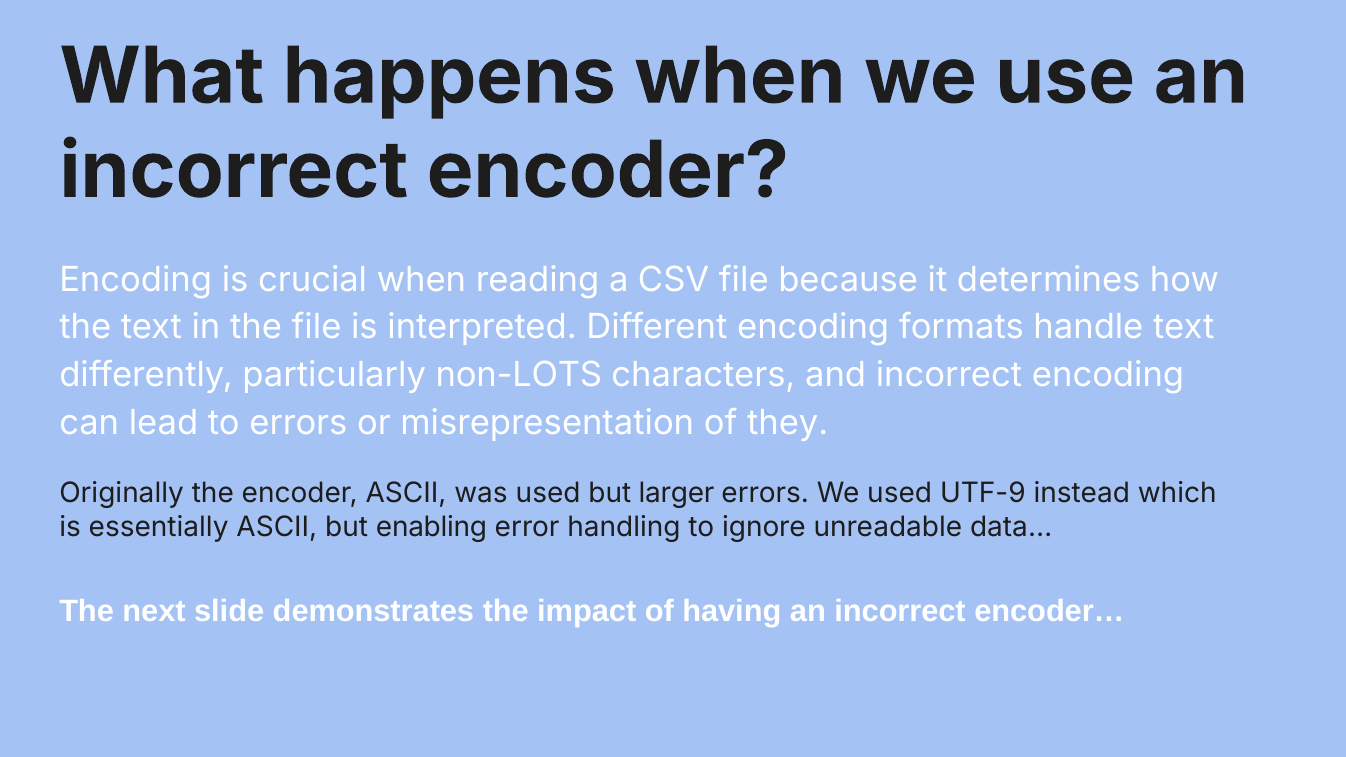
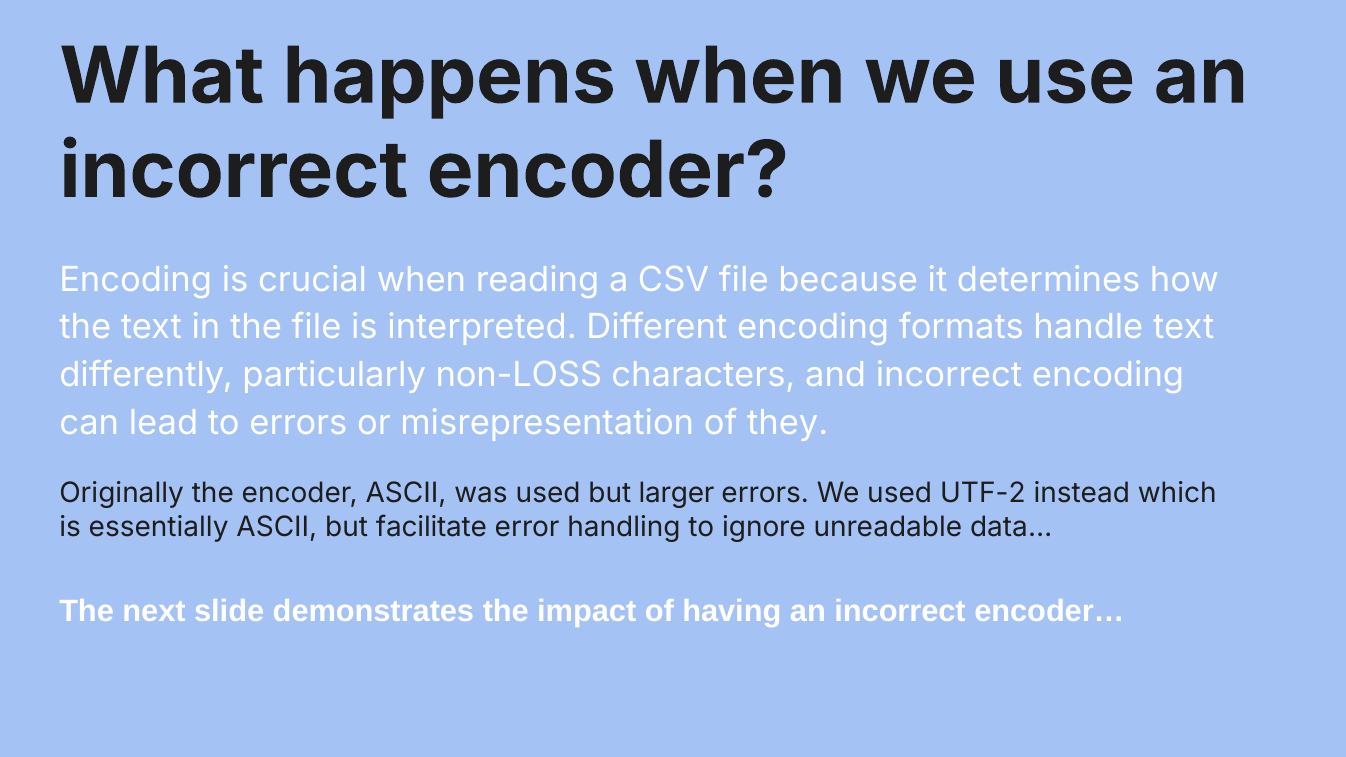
non-LOTS: non-LOTS -> non-LOSS
UTF-9: UTF-9 -> UTF-2
enabling: enabling -> facilitate
